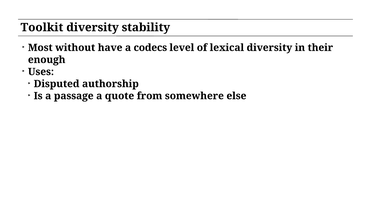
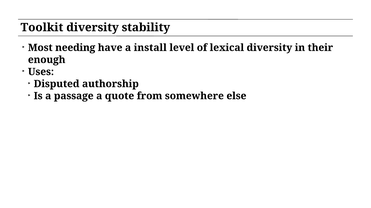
without: without -> needing
codecs: codecs -> install
